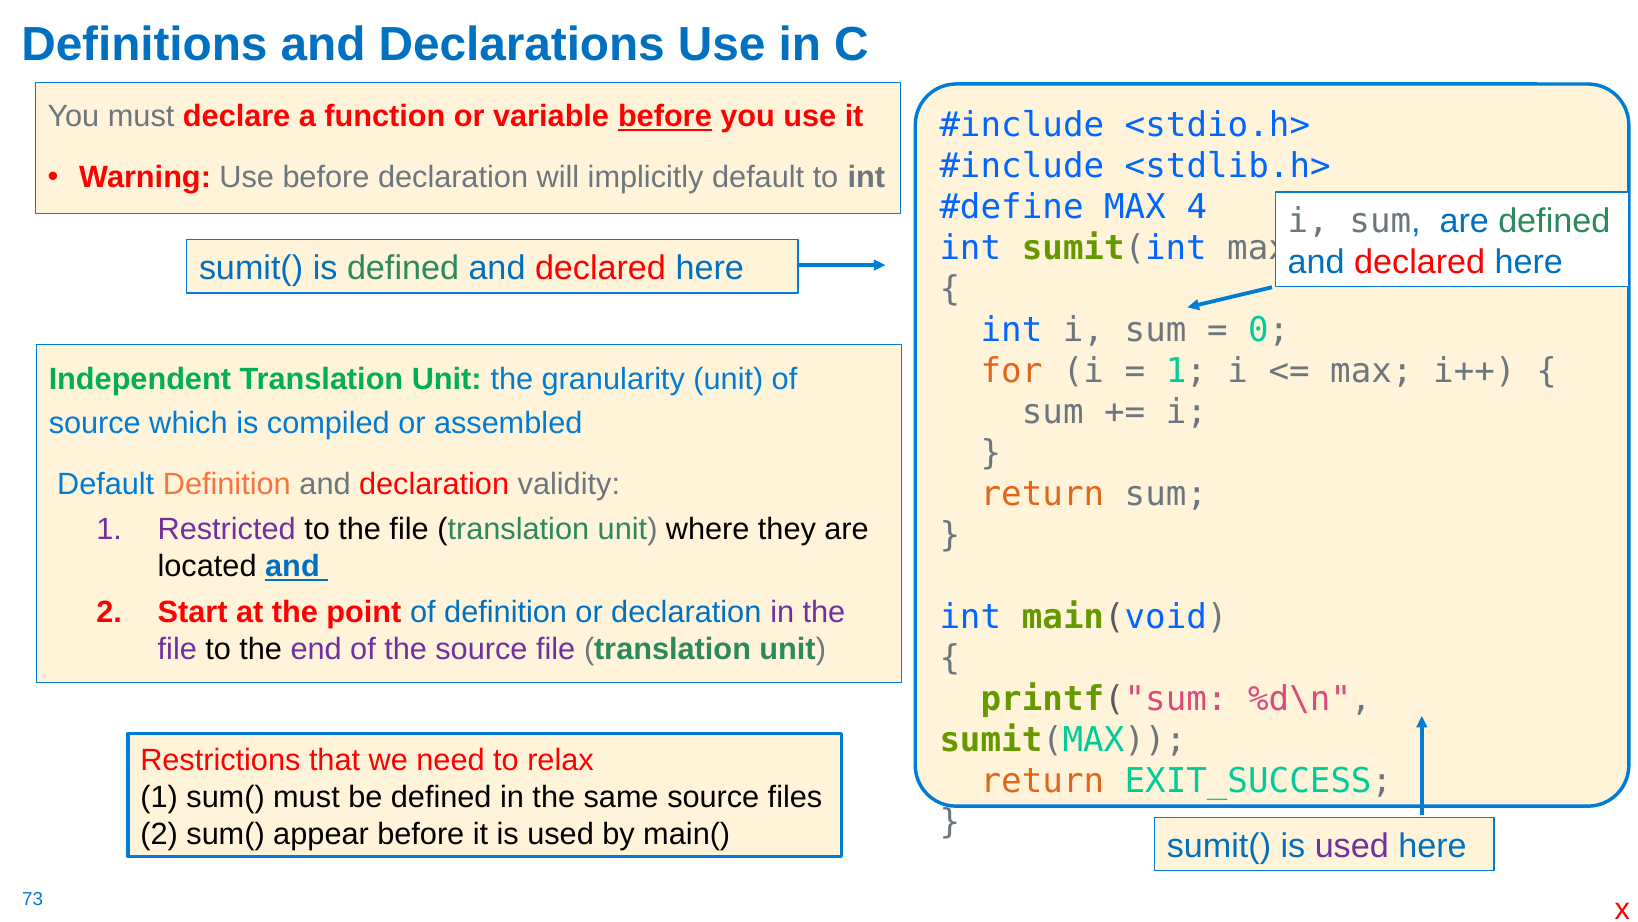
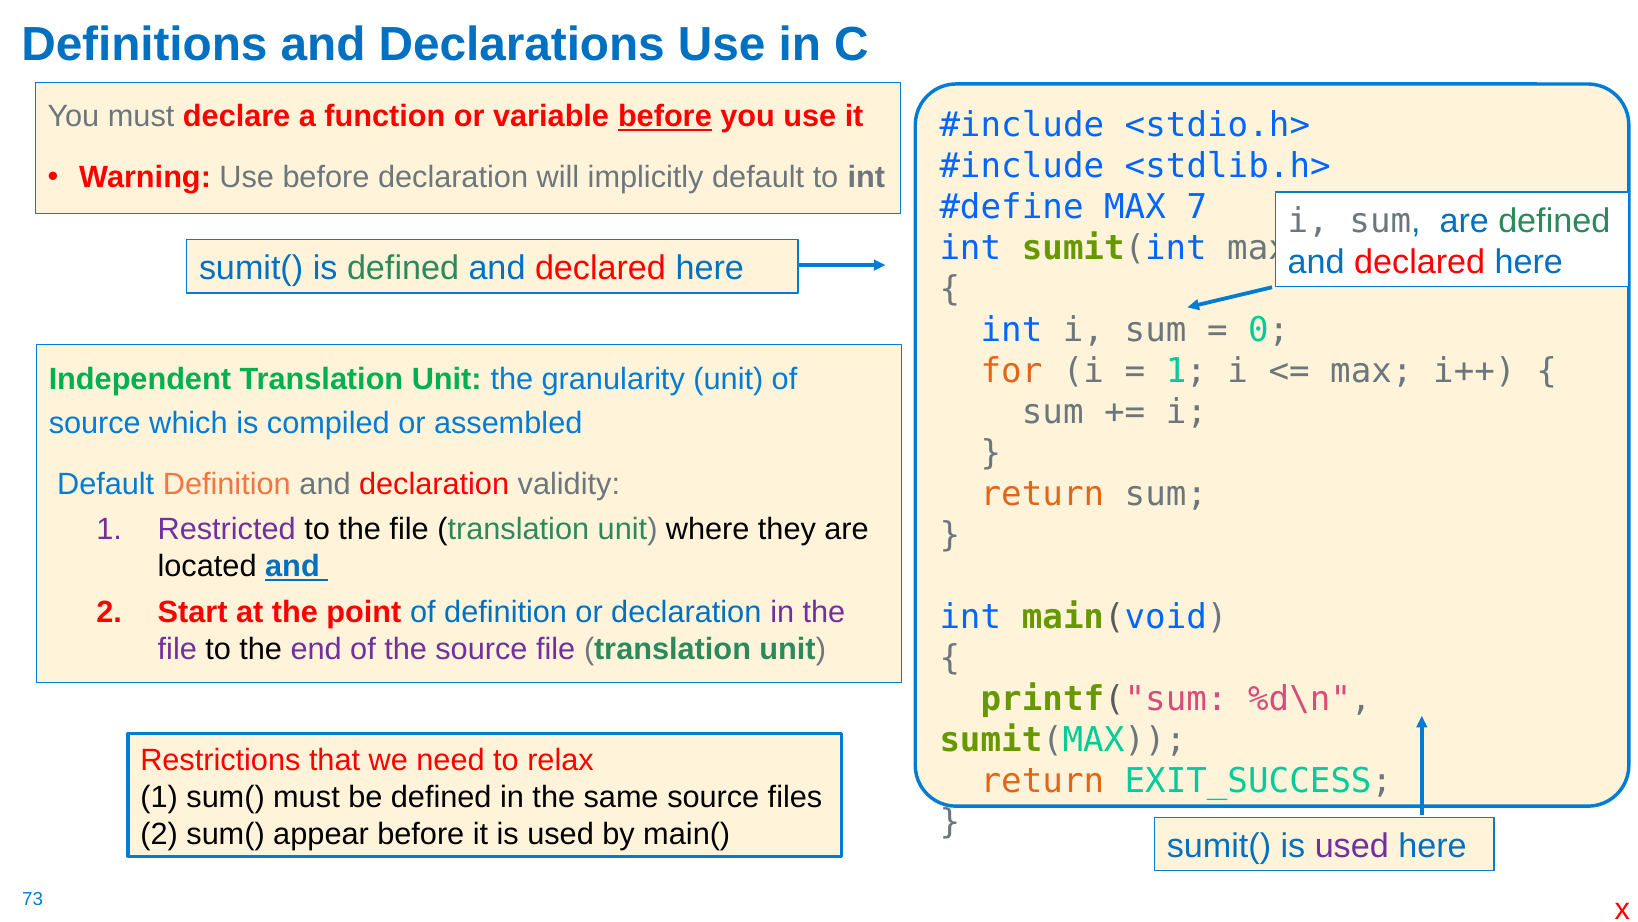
4: 4 -> 7
